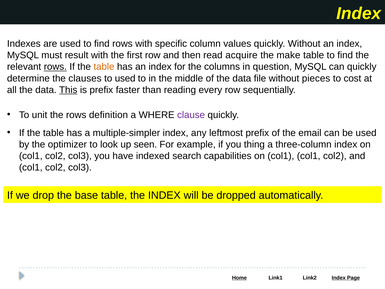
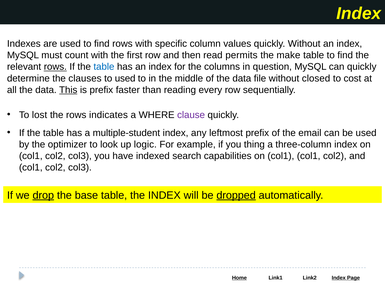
result: result -> count
acquire: acquire -> permits
table at (104, 67) colour: orange -> blue
pieces: pieces -> closed
unit: unit -> lost
definition: definition -> indicates
multiple-simpler: multiple-simpler -> multiple-student
seen: seen -> logic
drop underline: none -> present
dropped underline: none -> present
